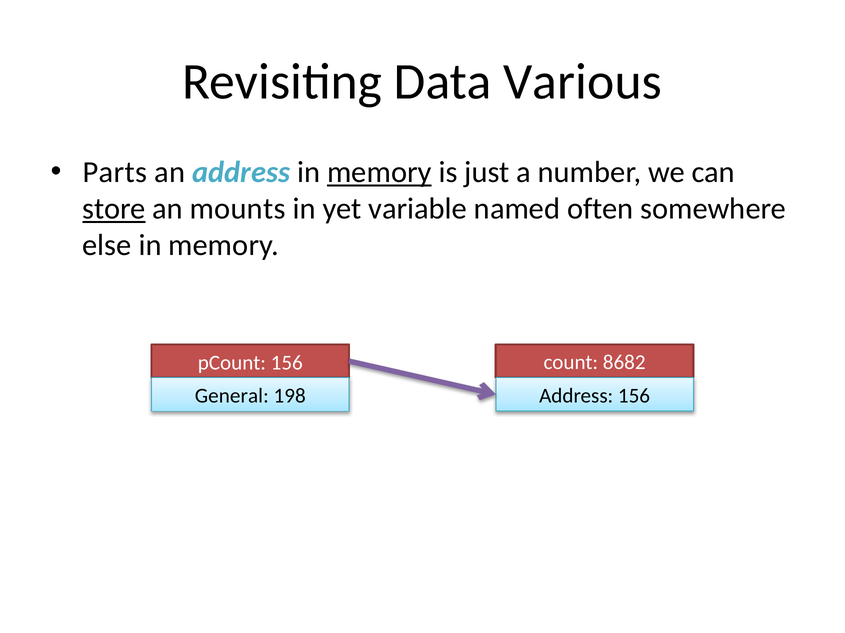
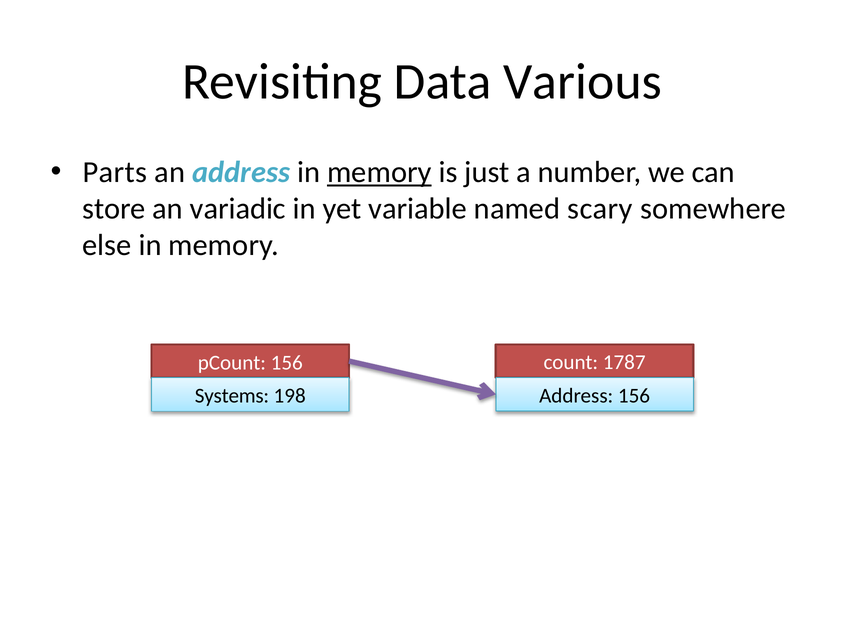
store underline: present -> none
mounts: mounts -> variadic
often: often -> scary
8682: 8682 -> 1787
General: General -> Systems
